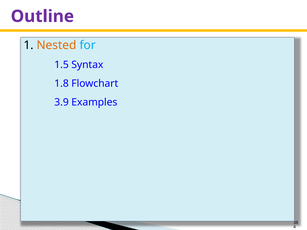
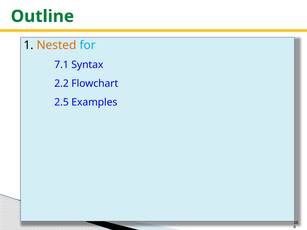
Outline colour: purple -> green
1.5: 1.5 -> 7.1
1.8: 1.8 -> 2.2
3.9: 3.9 -> 2.5
